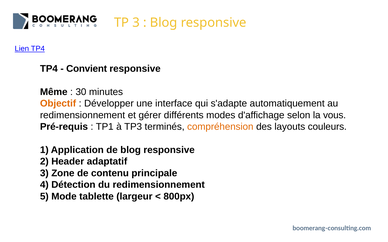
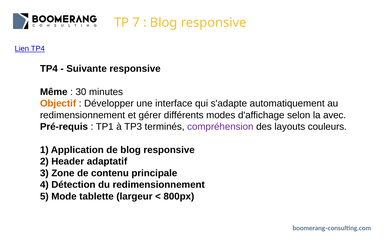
TP 3: 3 -> 7
Convient: Convient -> Suivante
vous: vous -> avec
compréhension colour: orange -> purple
